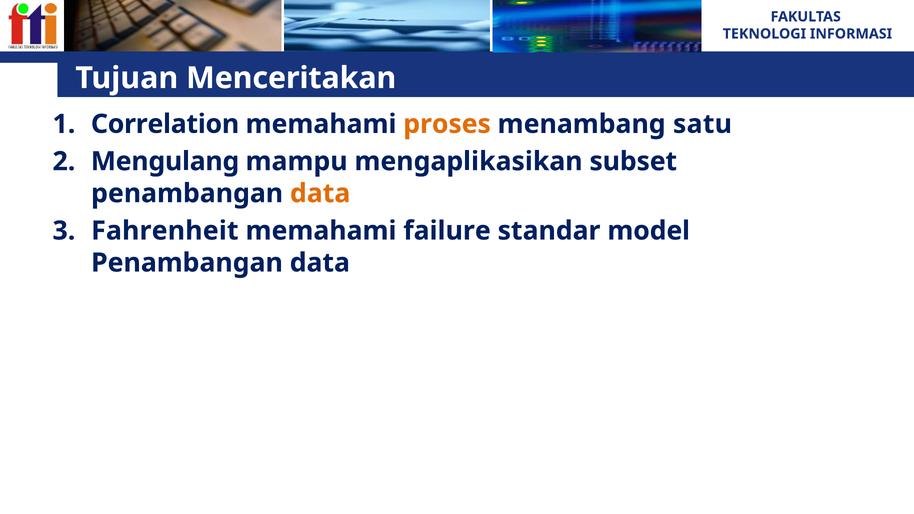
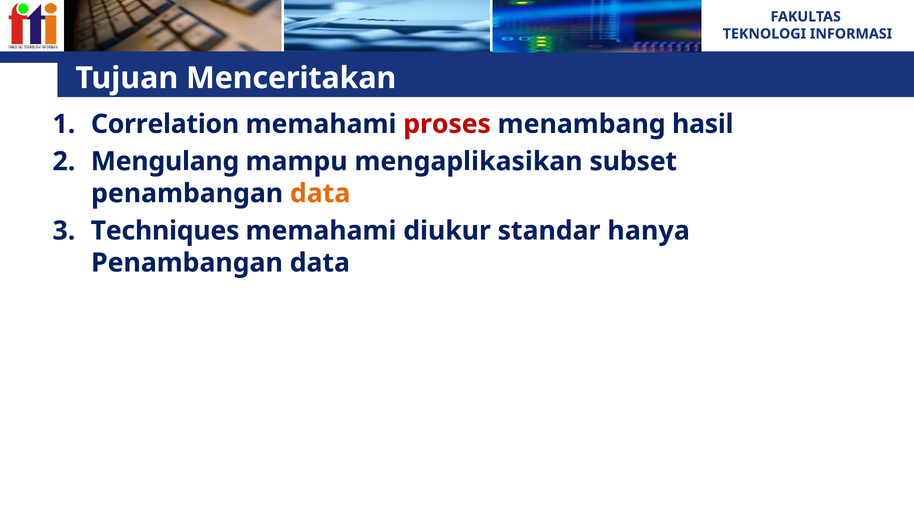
proses colour: orange -> red
satu: satu -> hasil
Fahrenheit: Fahrenheit -> Techniques
failure: failure -> diukur
model: model -> hanya
